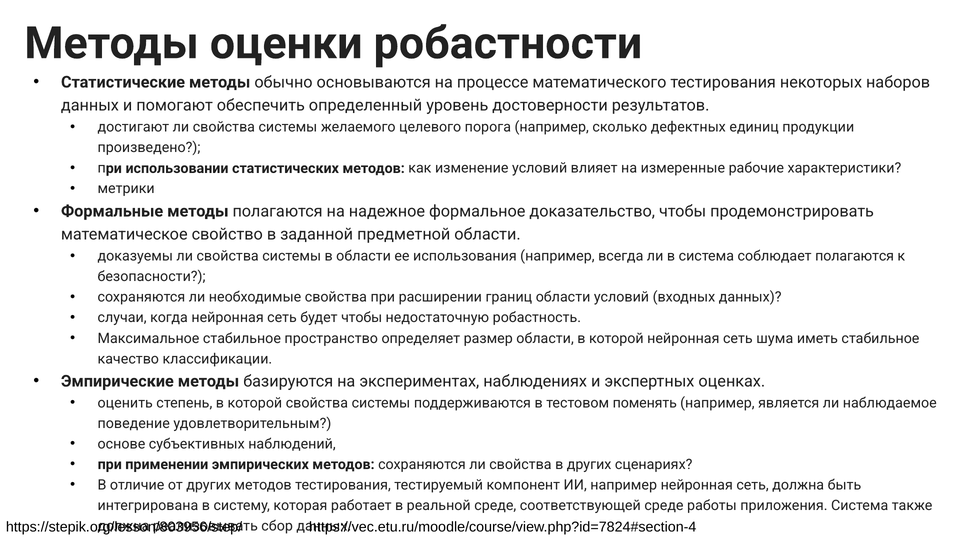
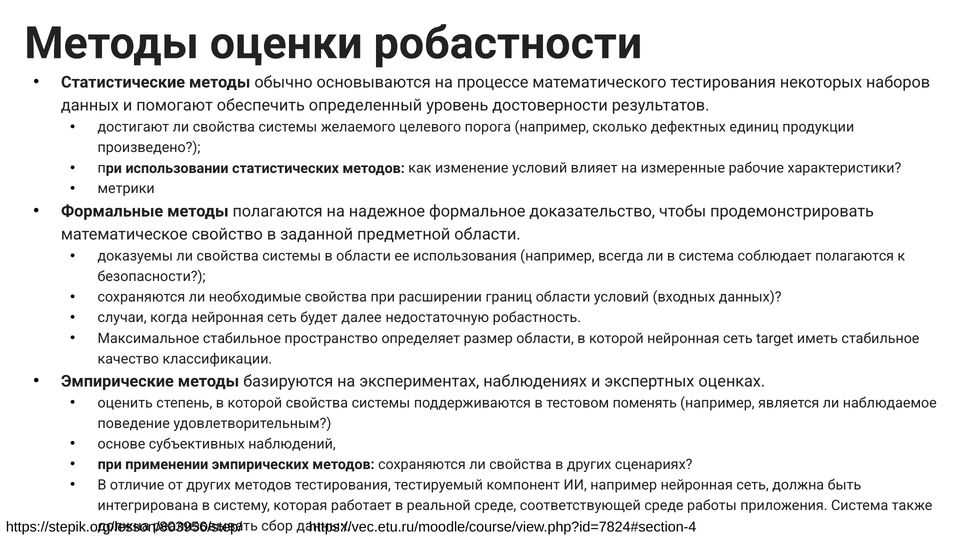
будет чтобы: чтобы -> далее
шума: шума -> target
